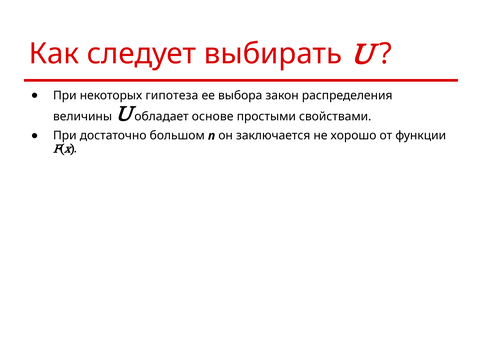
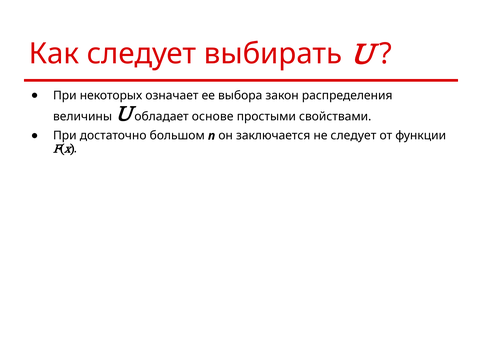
гипотеза: гипотеза -> означает
не хорошо: хорошо -> следует
